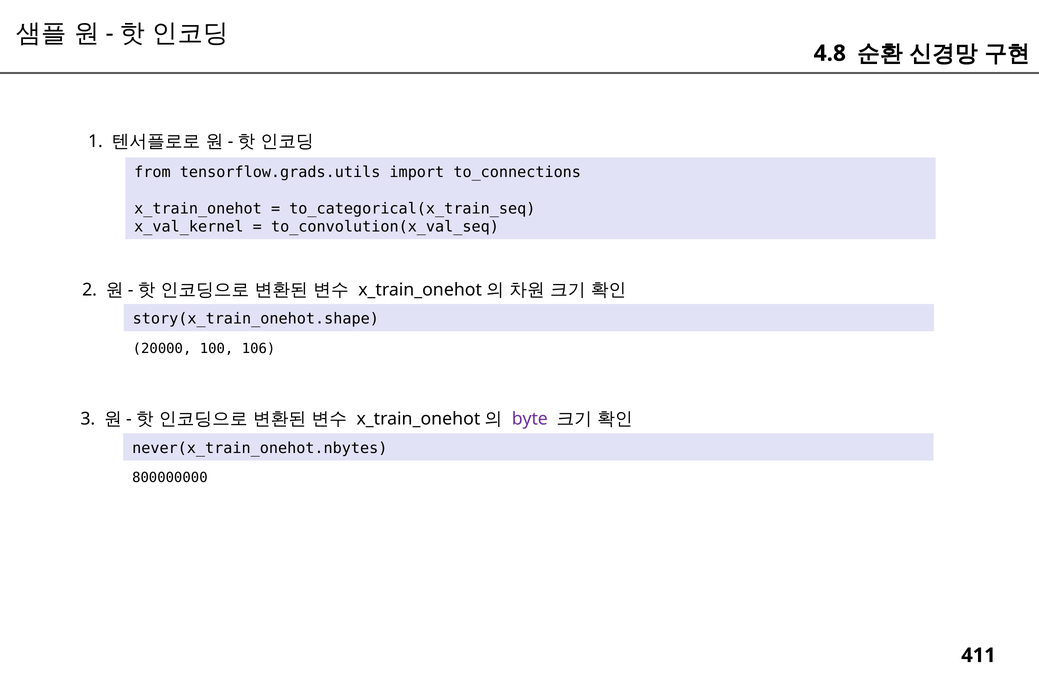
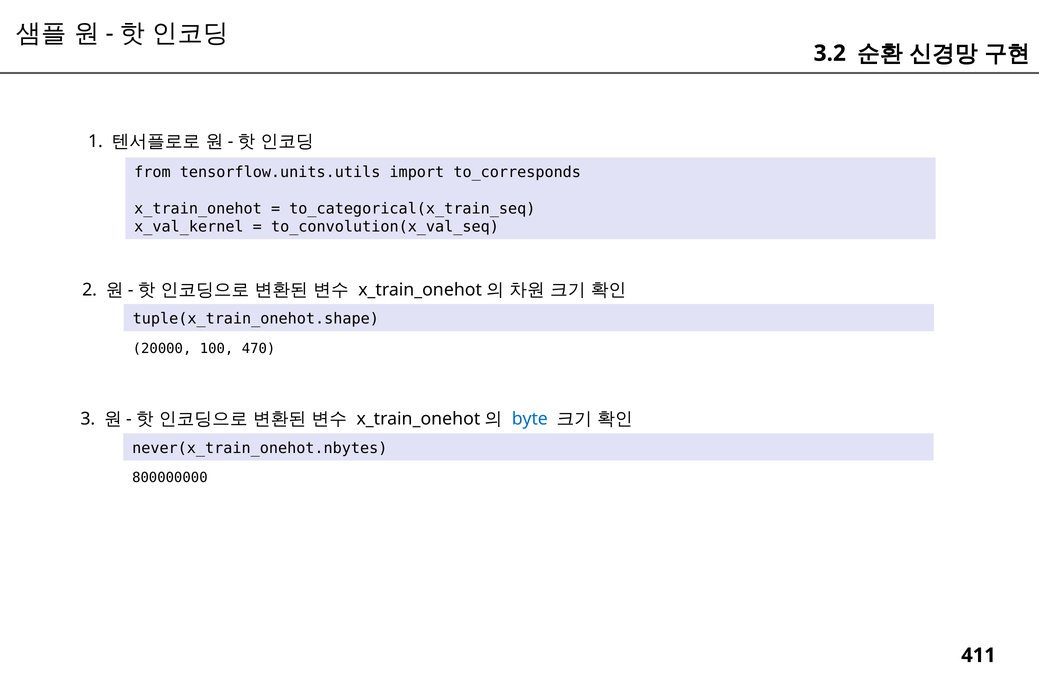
4.8: 4.8 -> 3.2
tensorflow.grads.utils: tensorflow.grads.utils -> tensorflow.units.utils
to_connections: to_connections -> to_corresponds
story(x_train_onehot.shape: story(x_train_onehot.shape -> tuple(x_train_onehot.shape
106: 106 -> 470
byte colour: purple -> blue
